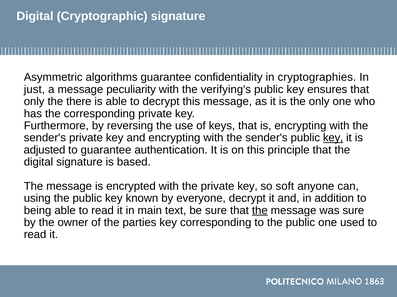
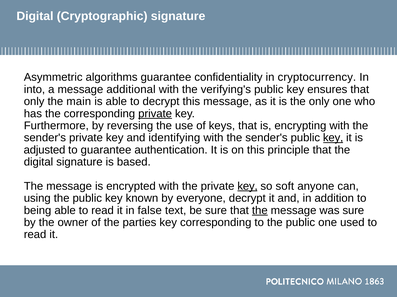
cryptographies: cryptographies -> cryptocurrency
just: just -> into
peculiarity: peculiarity -> additional
there: there -> main
private at (155, 114) underline: none -> present
and encrypting: encrypting -> identifying
key at (248, 187) underline: none -> present
main: main -> false
